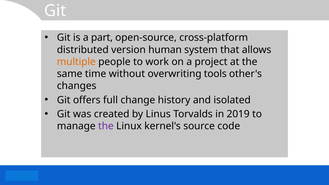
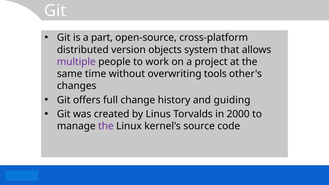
human: human -> objects
multiple colour: orange -> purple
isolated: isolated -> guiding
2019: 2019 -> 2000
